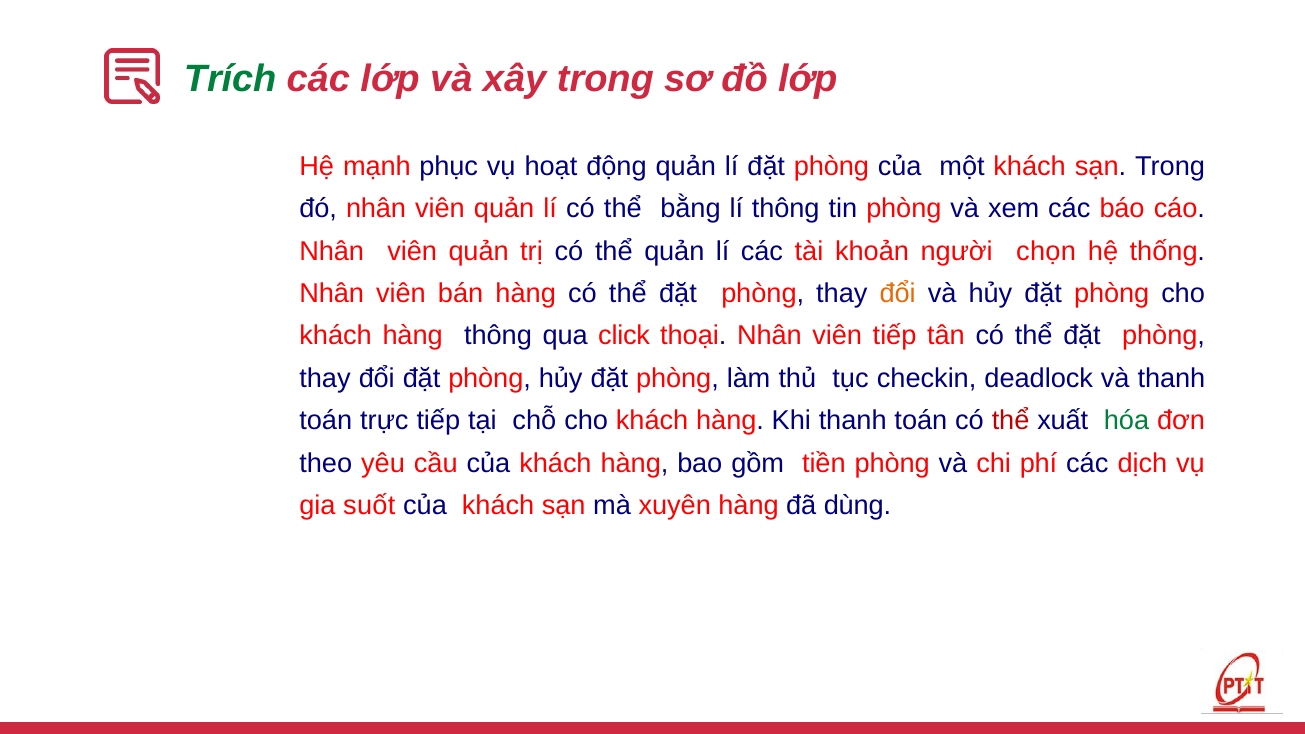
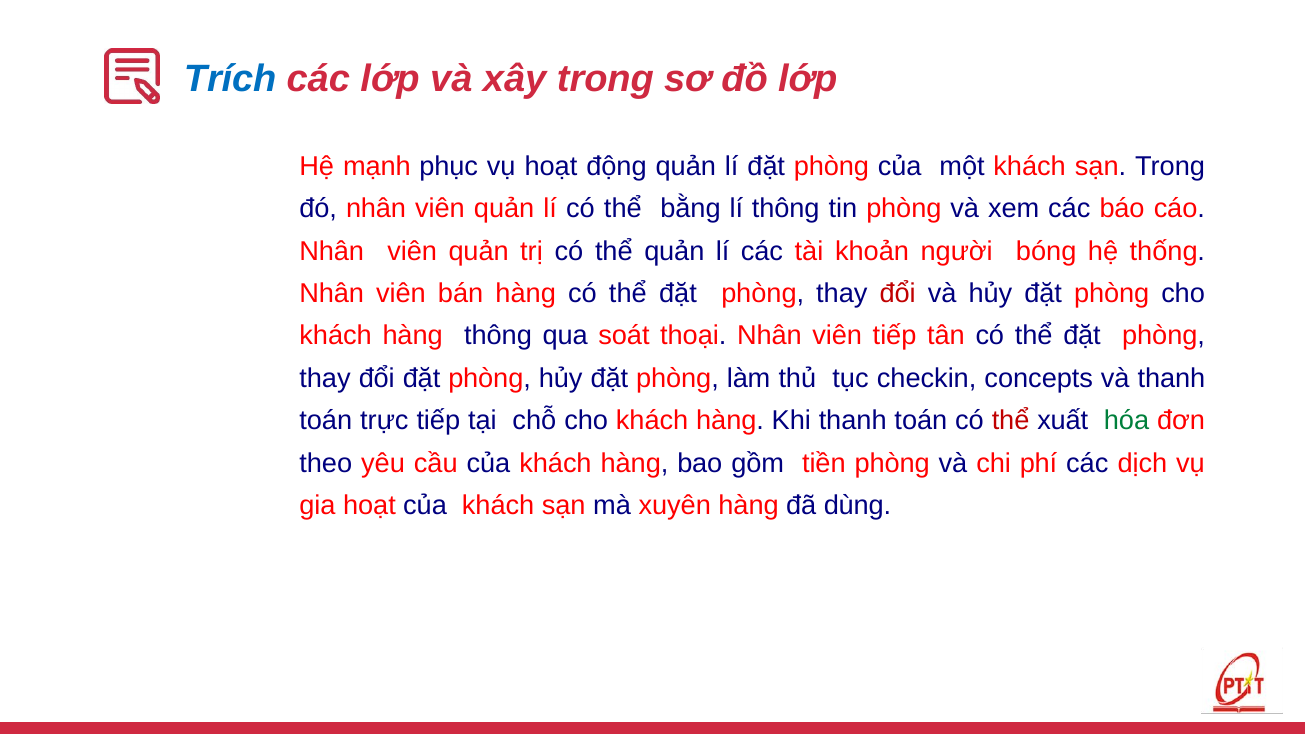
Trích colour: green -> blue
chọn: chọn -> bóng
đổi at (898, 294) colour: orange -> red
click: click -> soát
deadlock: deadlock -> concepts
gia suốt: suốt -> hoạt
